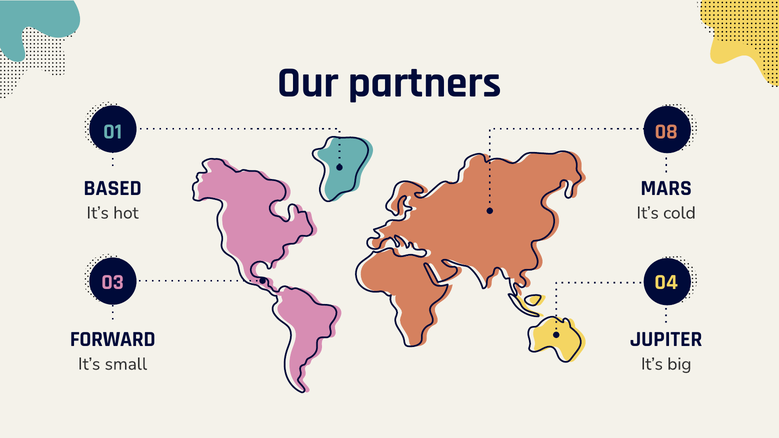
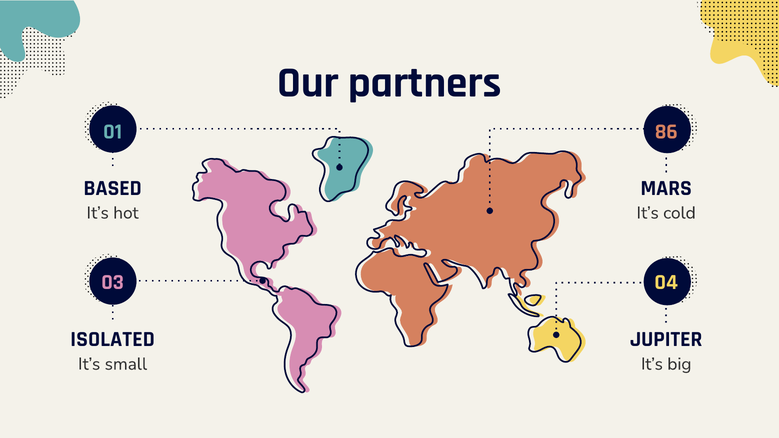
08: 08 -> 86
FORWARD: FORWARD -> ISOLATED
